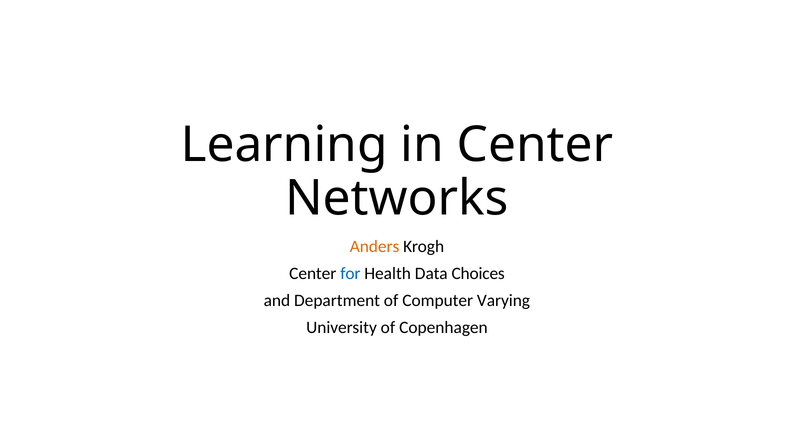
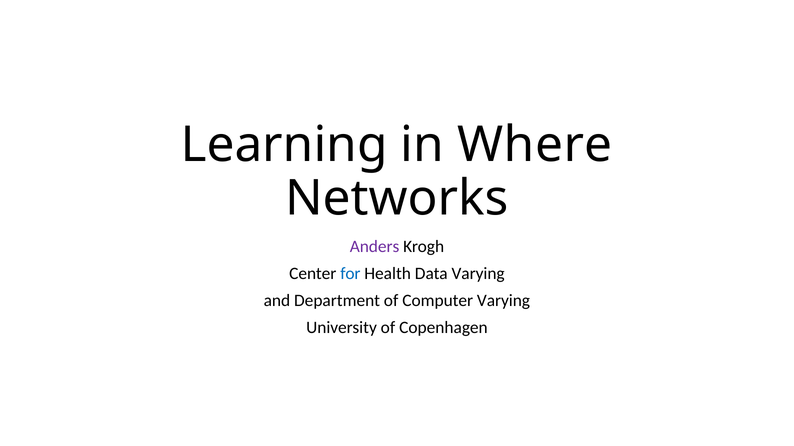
in Center: Center -> Where
Anders colour: orange -> purple
Data Choices: Choices -> Varying
